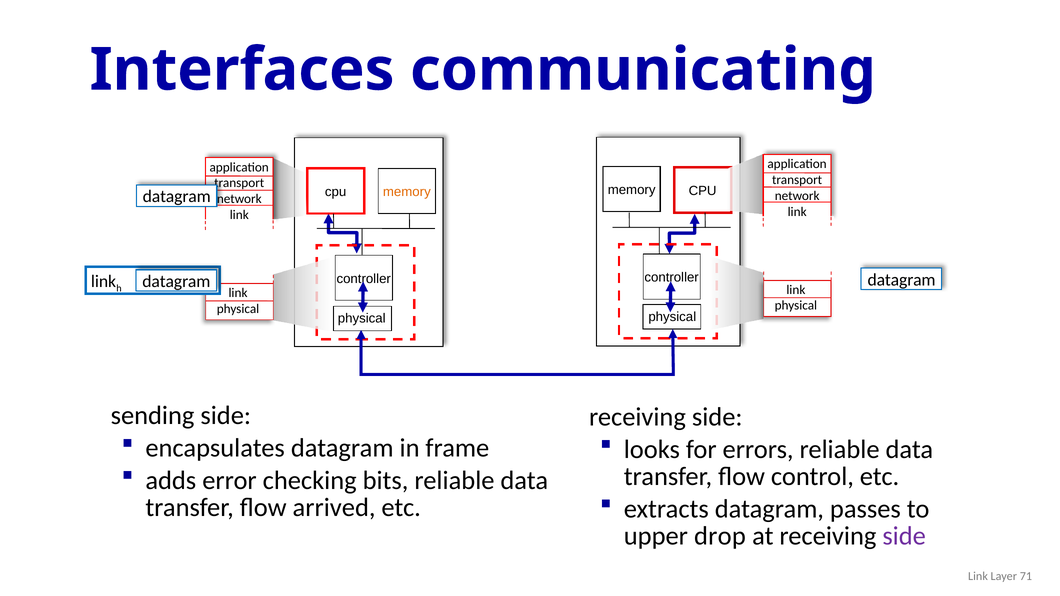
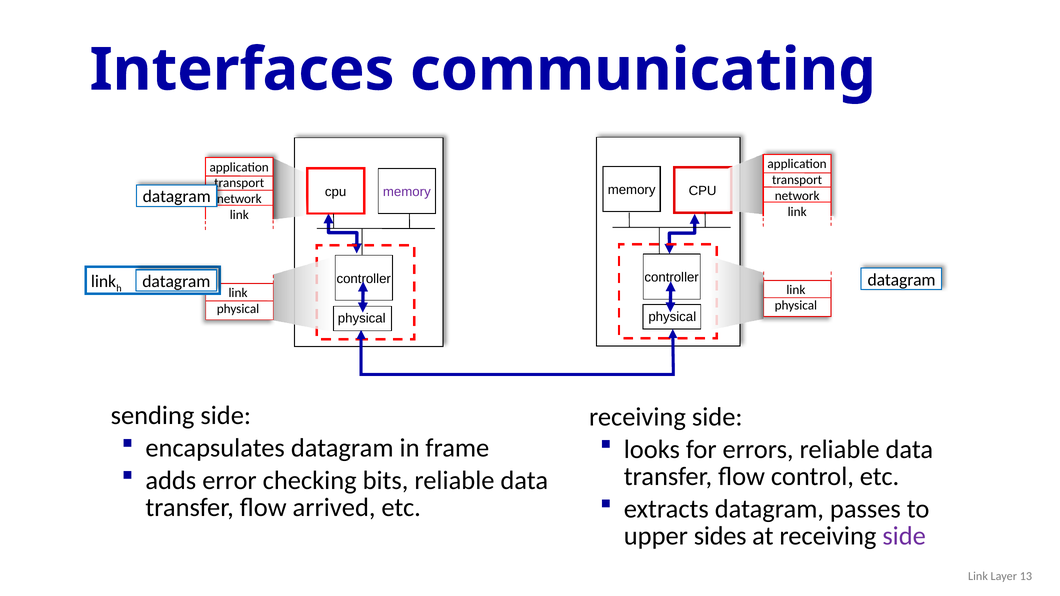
memory at (407, 192) colour: orange -> purple
drop: drop -> sides
71: 71 -> 13
